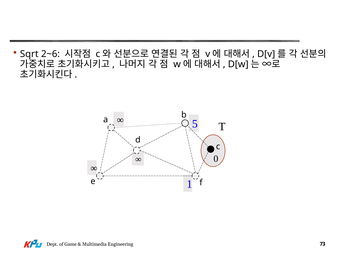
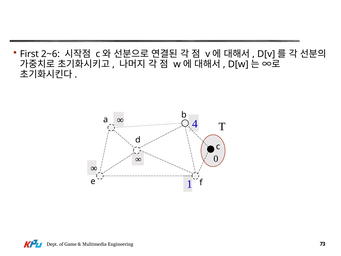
Sqrt: Sqrt -> First
5: 5 -> 4
